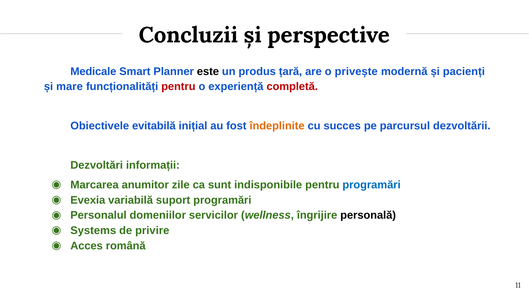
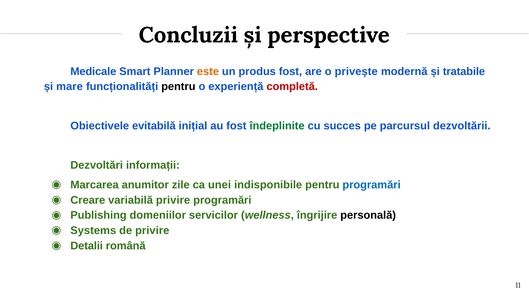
este colour: black -> orange
produs țară: țară -> fost
pacienți: pacienți -> tratabile
pentru at (178, 87) colour: red -> black
îndeplinite colour: orange -> green
sunt: sunt -> unei
Evexia: Evexia -> Creare
variabilă suport: suport -> privire
Personalul: Personalul -> Publishing
Acces: Acces -> Detalii
